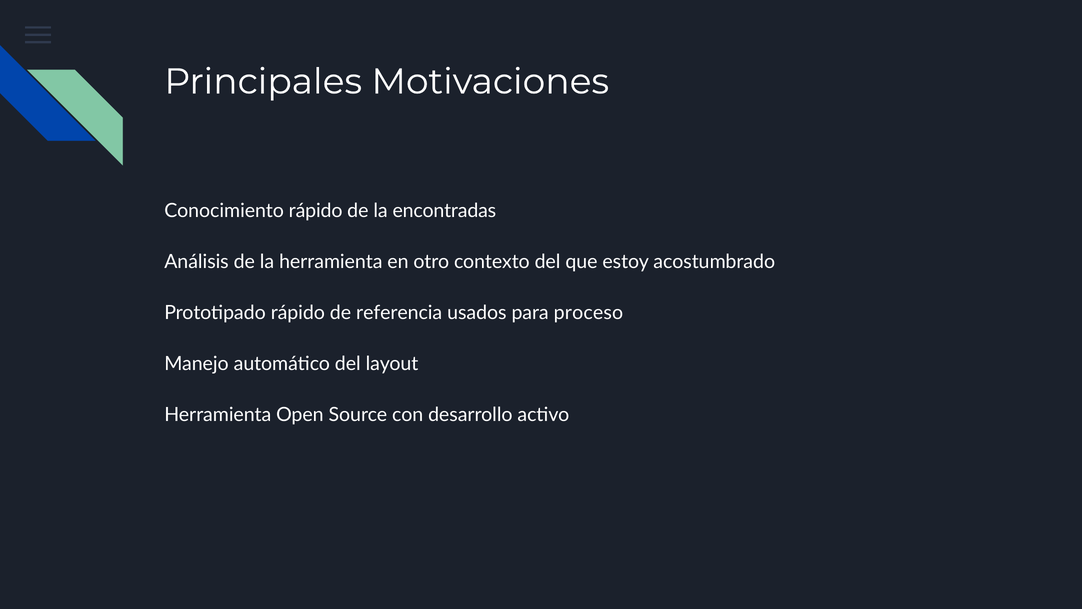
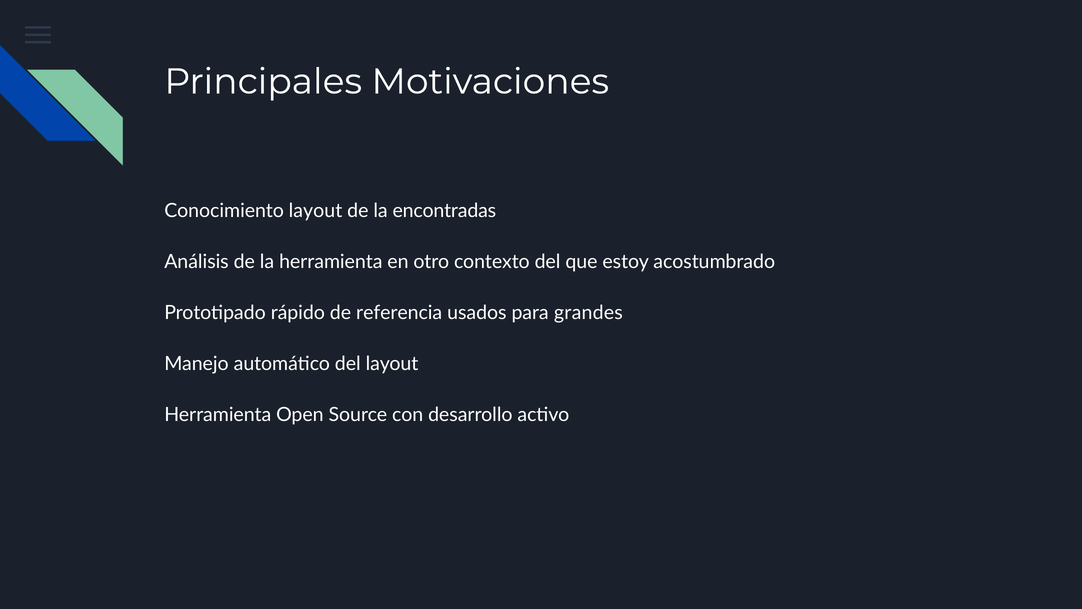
Conocimiento rápido: rápido -> layout
proceso: proceso -> grandes
